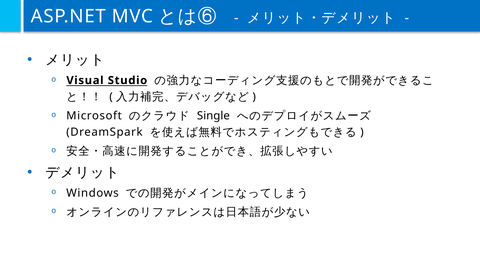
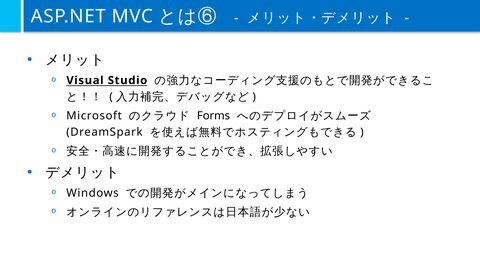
Single: Single -> Forms
